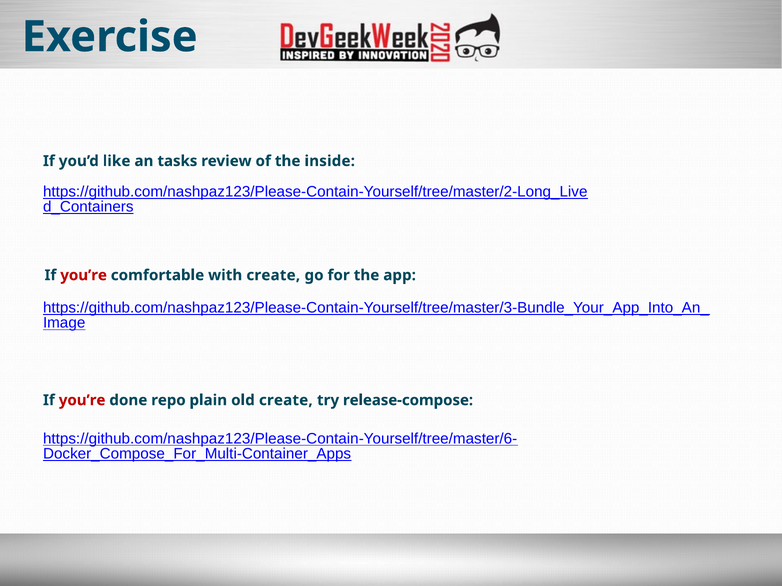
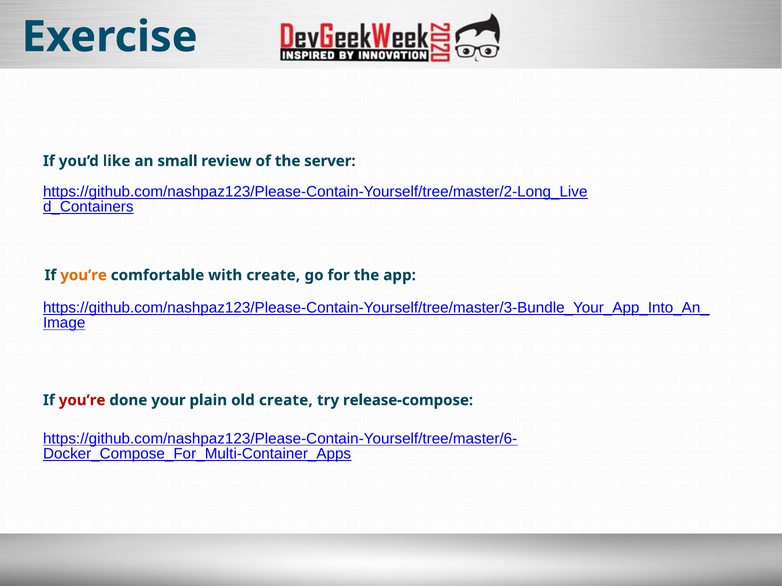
tasks: tasks -> small
inside: inside -> server
you’re at (84, 275) colour: red -> orange
repo: repo -> your
